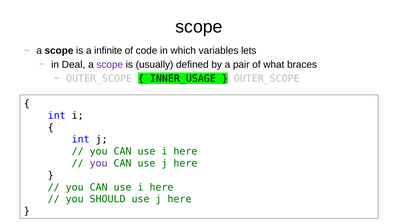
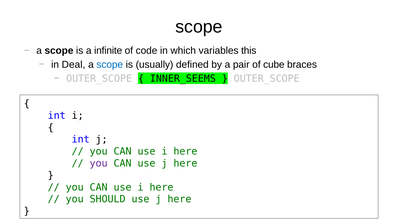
lets: lets -> this
scope at (110, 65) colour: purple -> blue
what: what -> cube
INNER_USAGE: INNER_USAGE -> INNER_SEEMS
